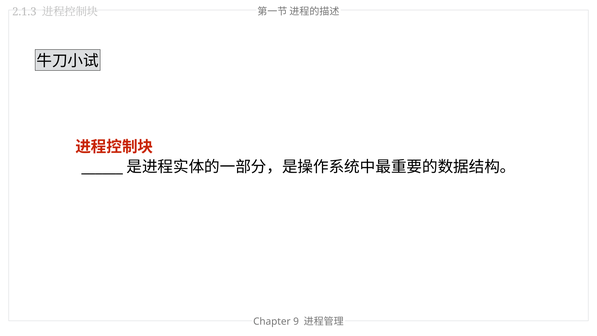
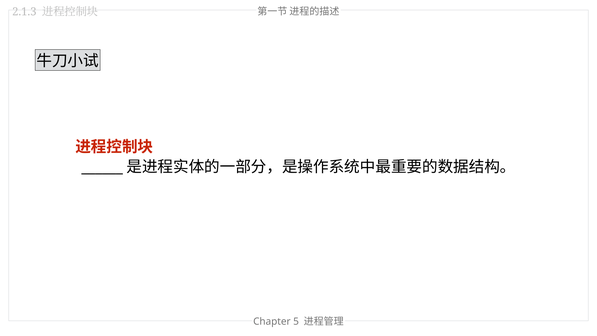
9: 9 -> 5
